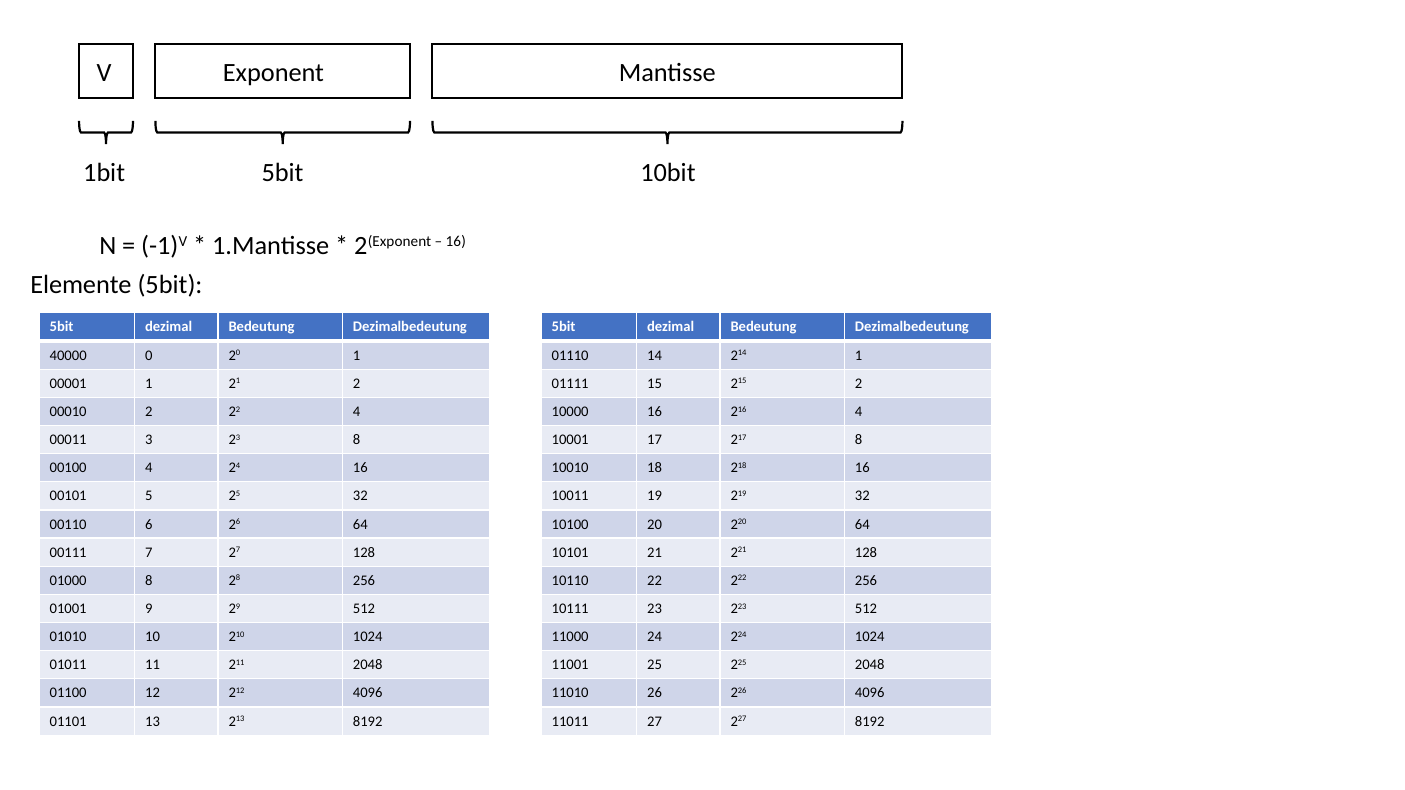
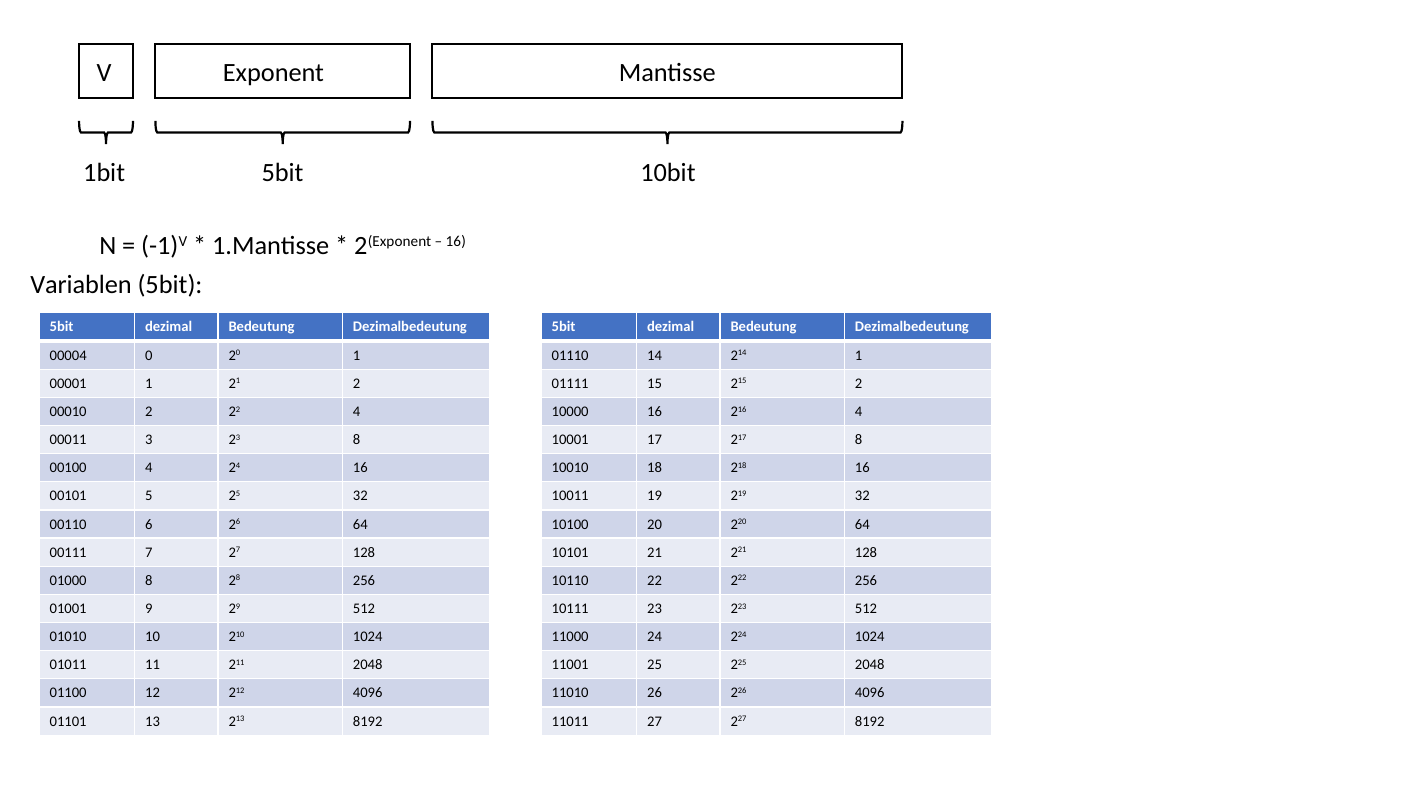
Elemente: Elemente -> Variablen
40000: 40000 -> 00004
